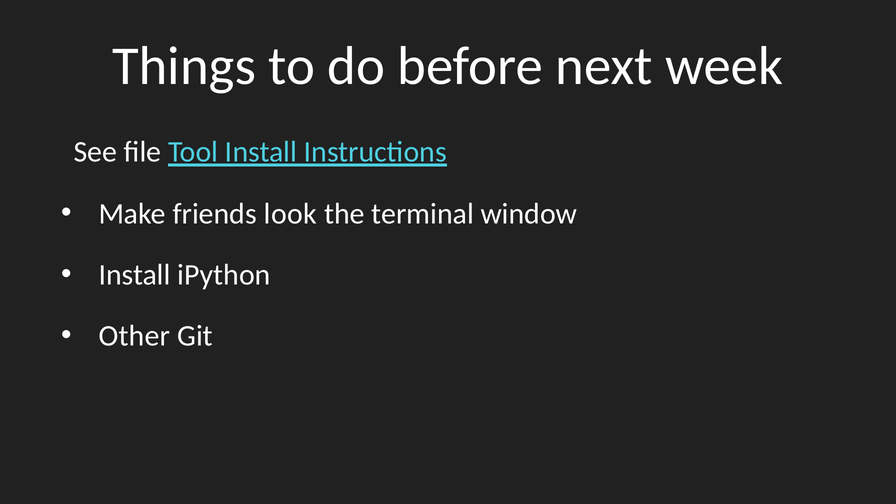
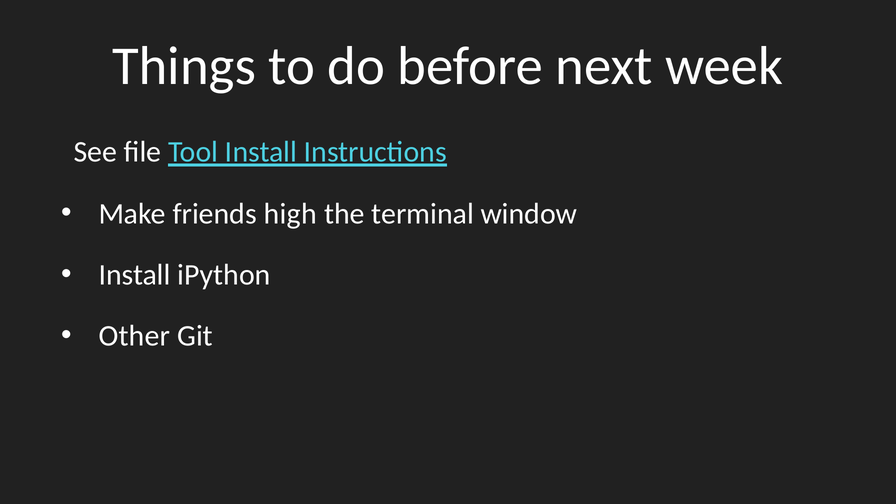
look: look -> high
